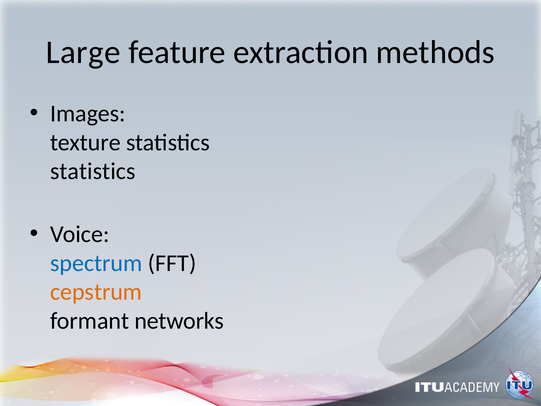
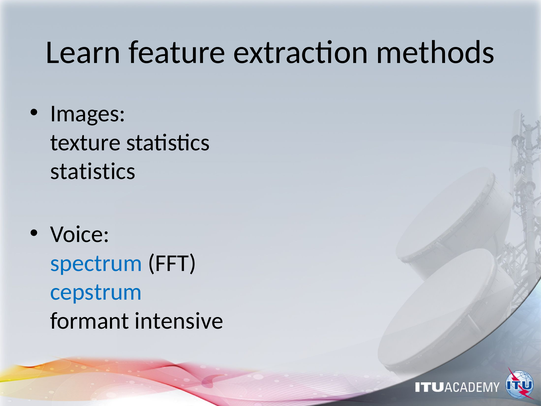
Large: Large -> Learn
cepstrum colour: orange -> blue
networks: networks -> intensive
